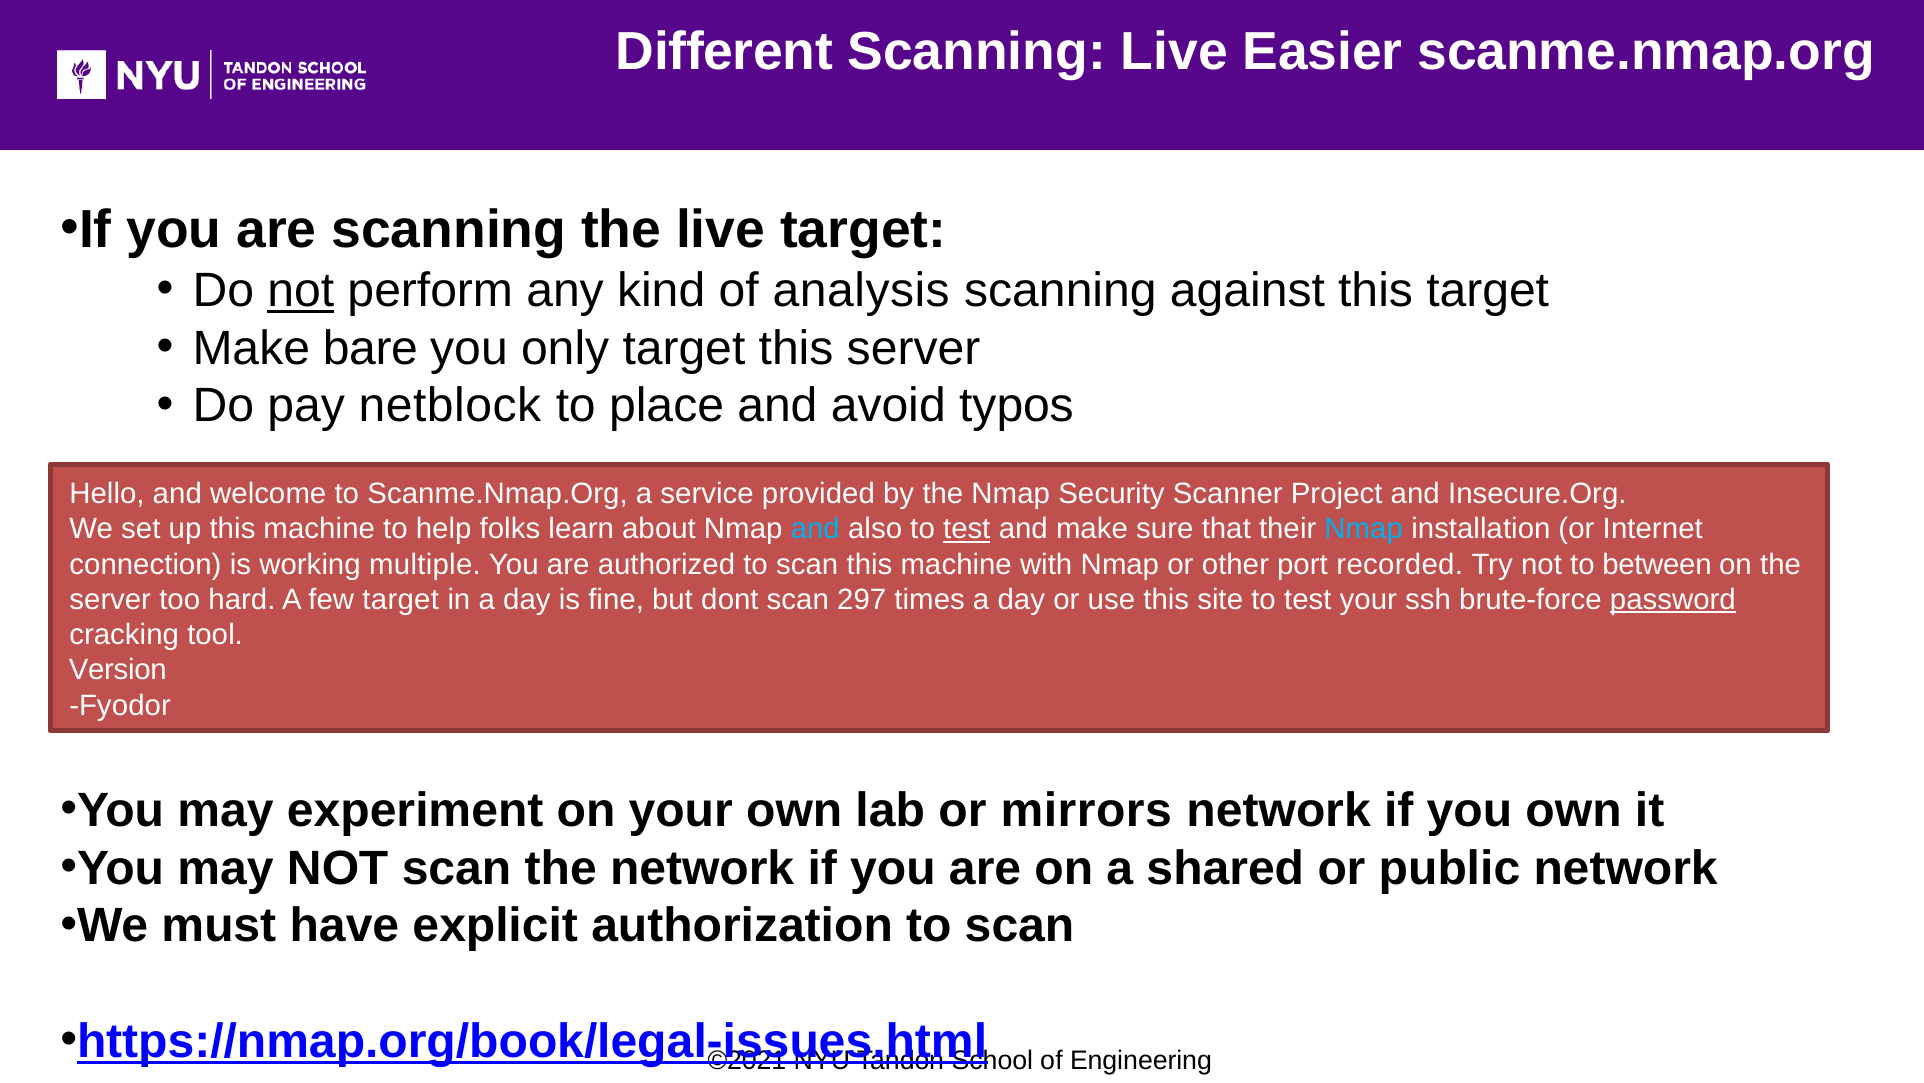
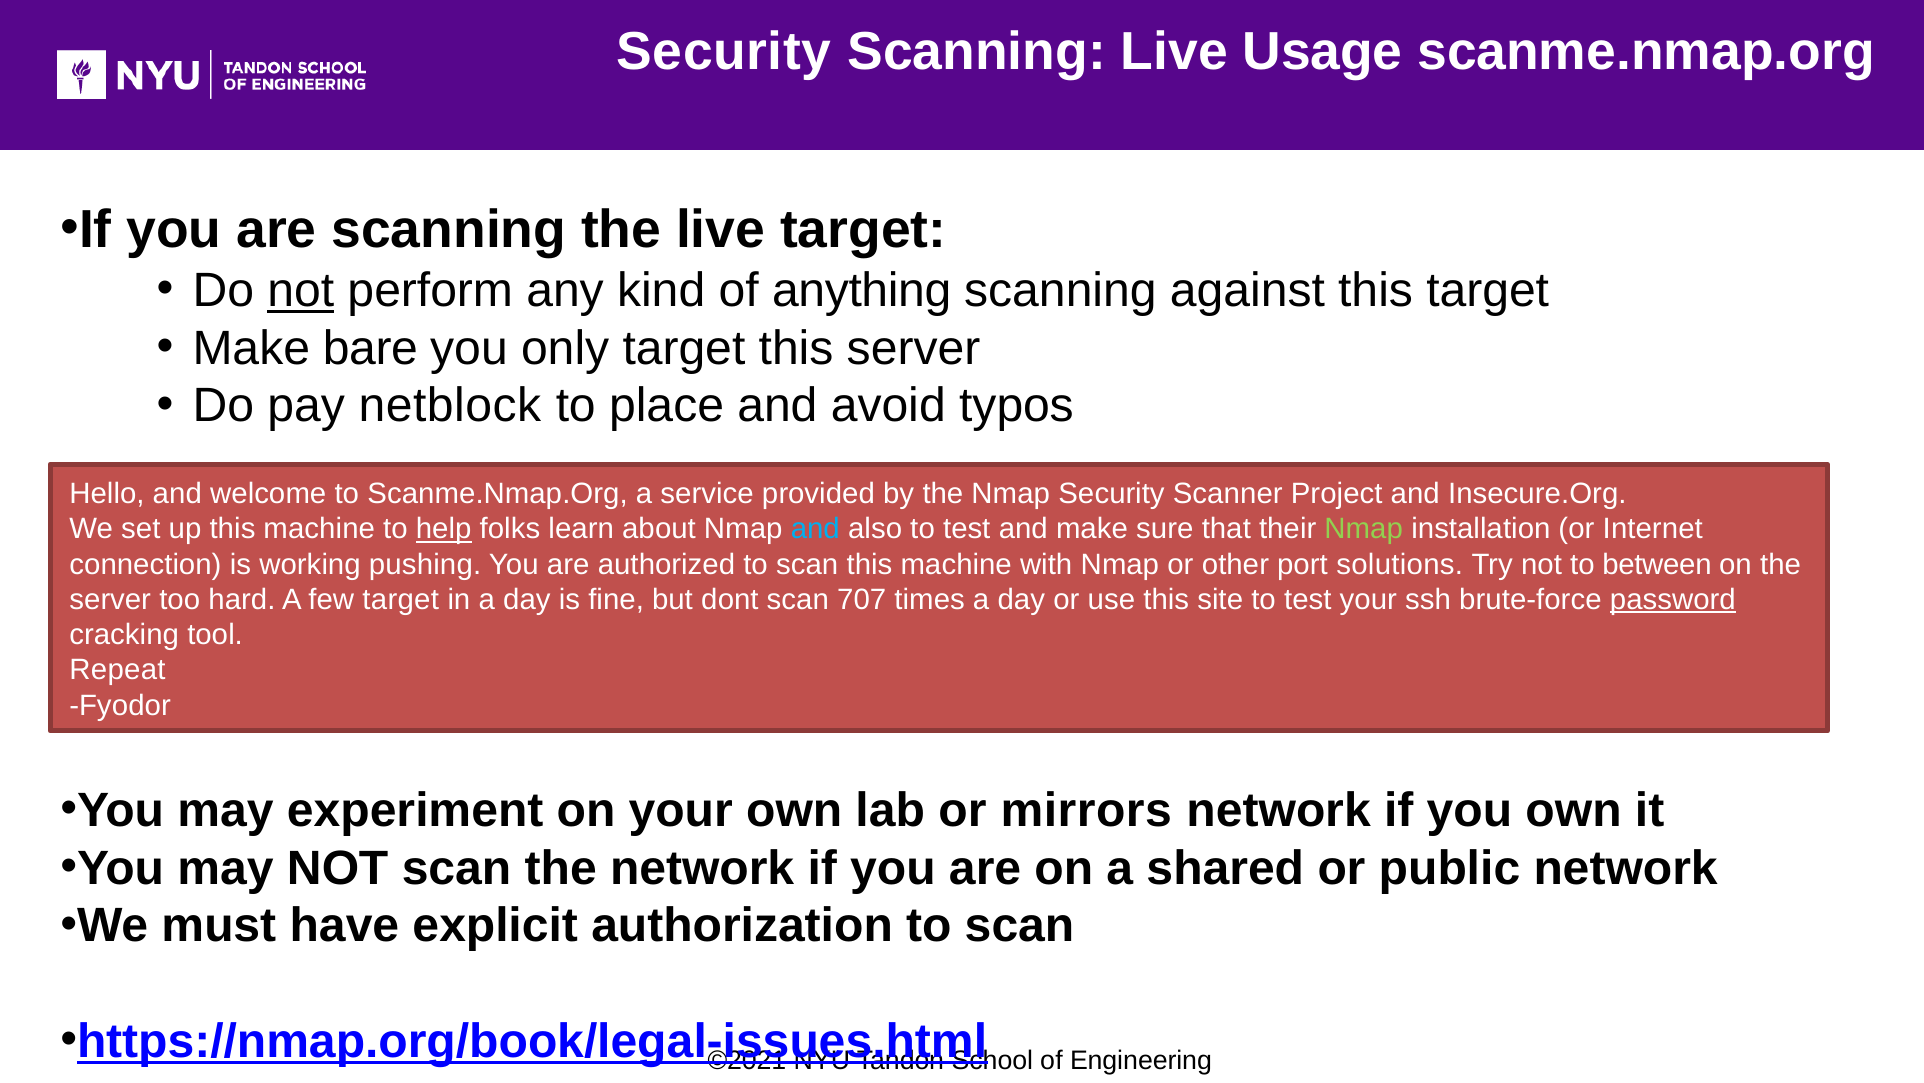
Different at (724, 52): Different -> Security
Easier: Easier -> Usage
analysis: analysis -> anything
help underline: none -> present
test at (967, 529) underline: present -> none
Nmap at (1364, 529) colour: light blue -> light green
multiple: multiple -> pushing
recorded: recorded -> solutions
297: 297 -> 707
Version: Version -> Repeat
